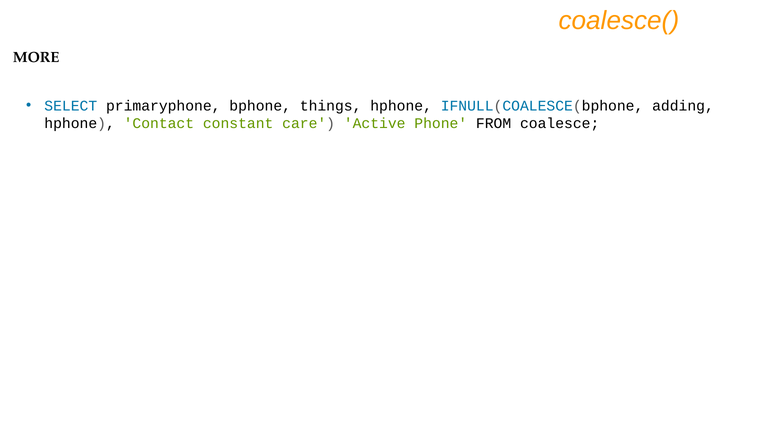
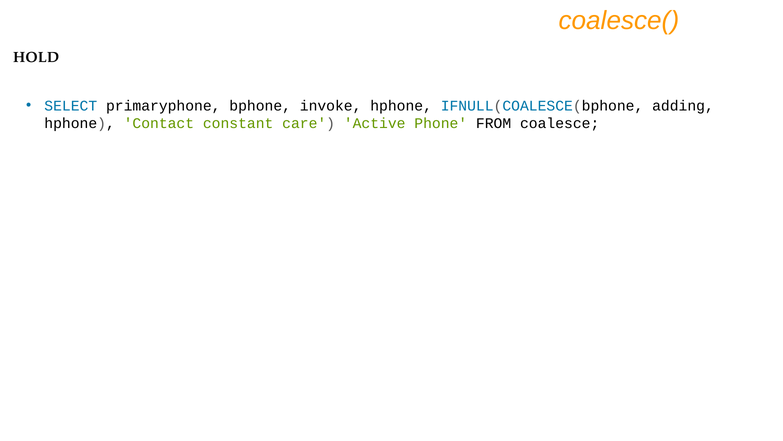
MORE: MORE -> HOLD
things: things -> invoke
